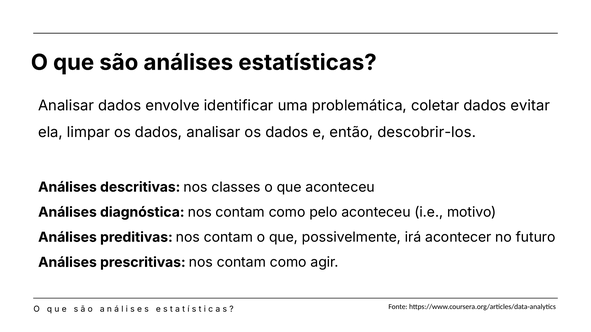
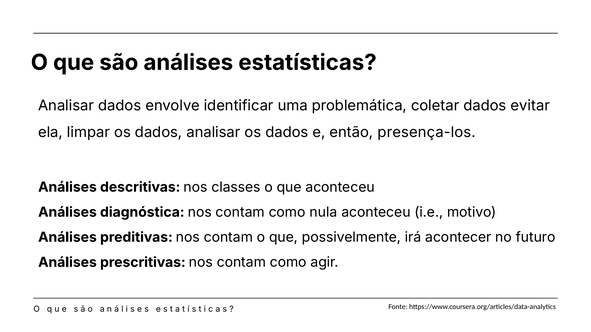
descobrir-los: descobrir-los -> presença-los
pelo: pelo -> nula
